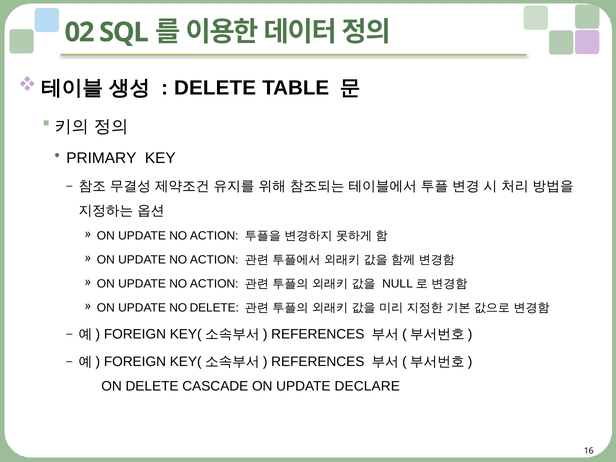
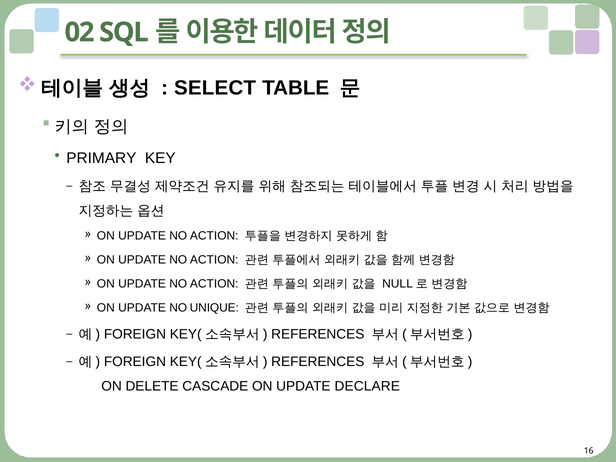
DELETE at (215, 88): DELETE -> SELECT
NO DELETE: DELETE -> UNIQUE
